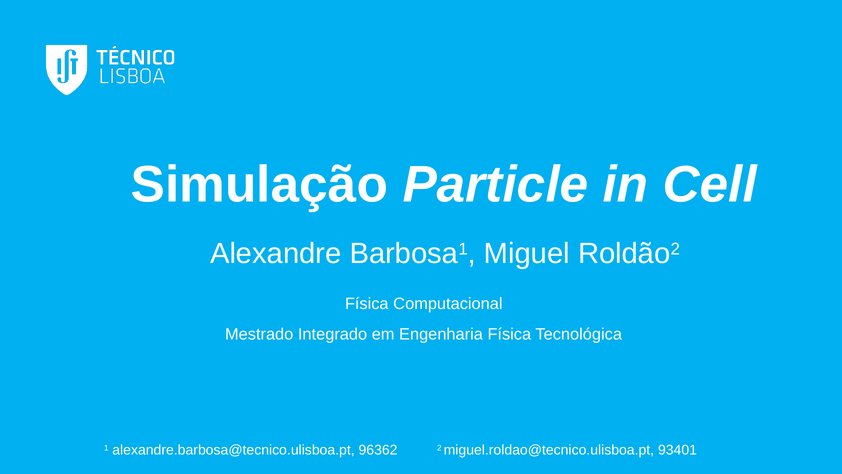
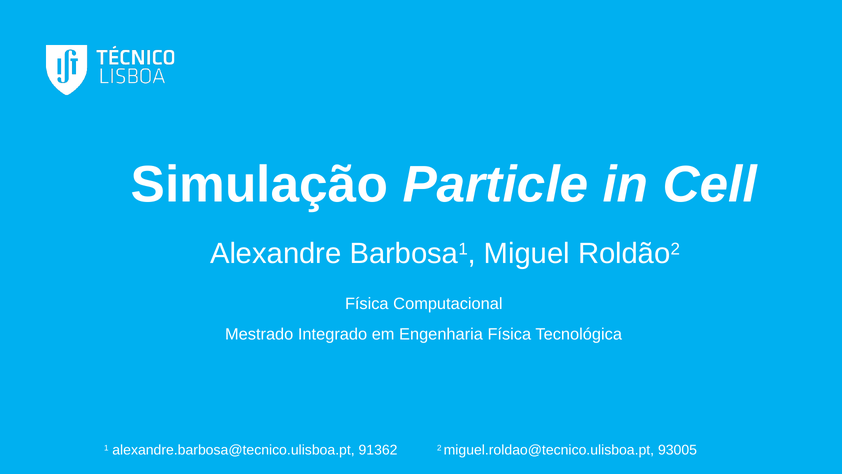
96362: 96362 -> 91362
93401: 93401 -> 93005
